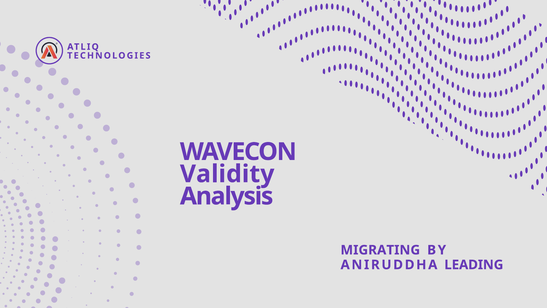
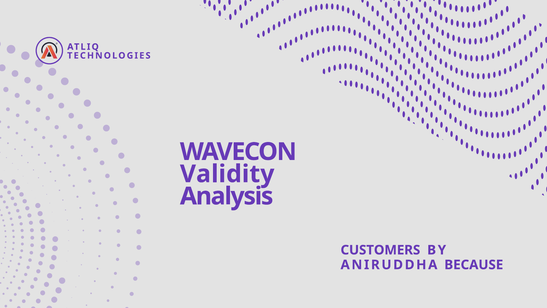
MIGRATING: MIGRATING -> CUSTOMERS
LEADING: LEADING -> BECAUSE
